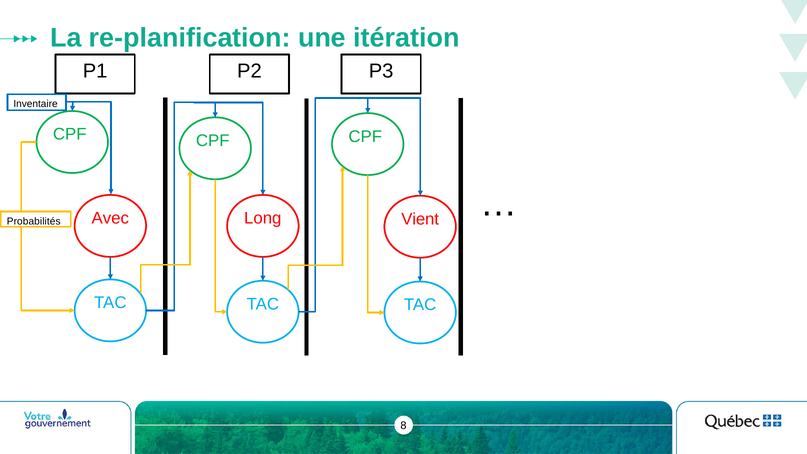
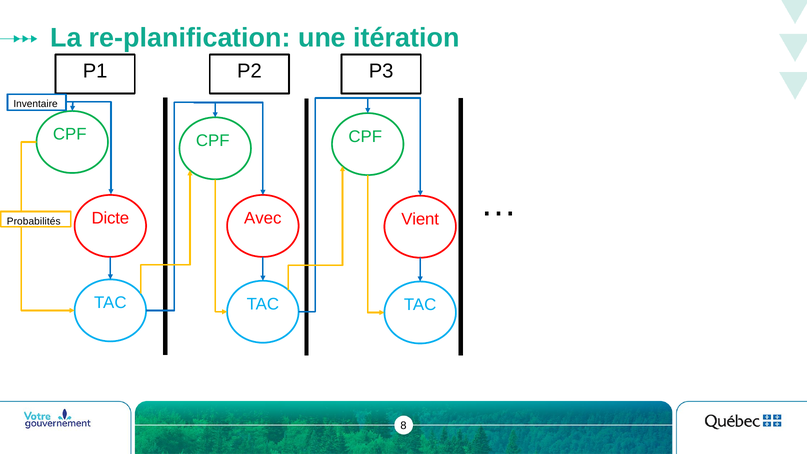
Avec: Avec -> Dicte
Long: Long -> Avec
